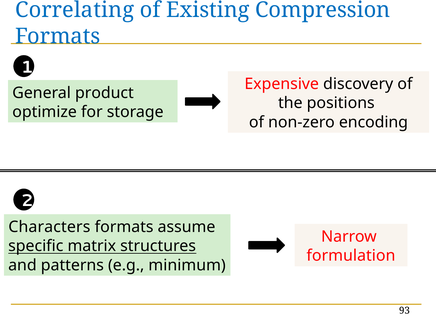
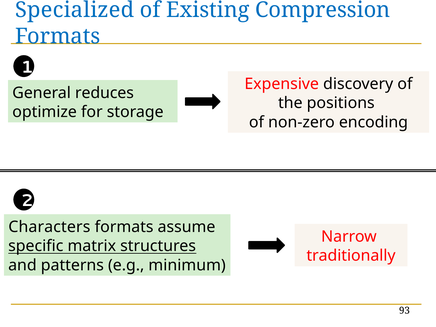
Correlating: Correlating -> Specialized
product: product -> reduces
formulation: formulation -> traditionally
